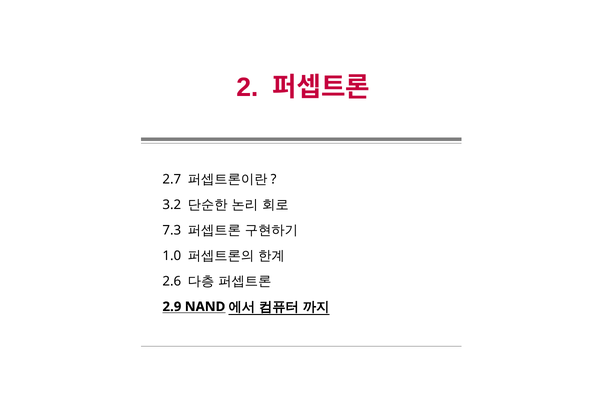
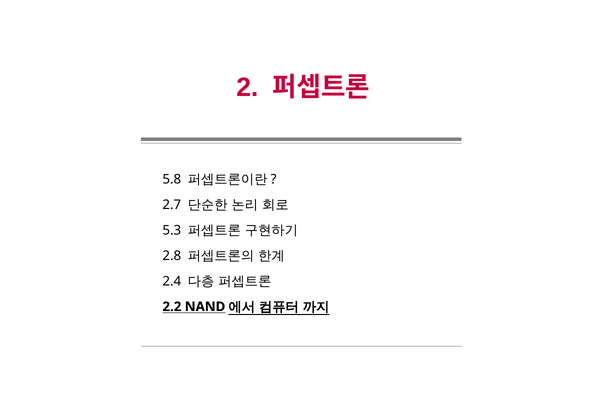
2.7: 2.7 -> 5.8
3.2: 3.2 -> 2.7
7.3: 7.3 -> 5.3
1.0: 1.0 -> 2.8
2.6: 2.6 -> 2.4
2.9: 2.9 -> 2.2
